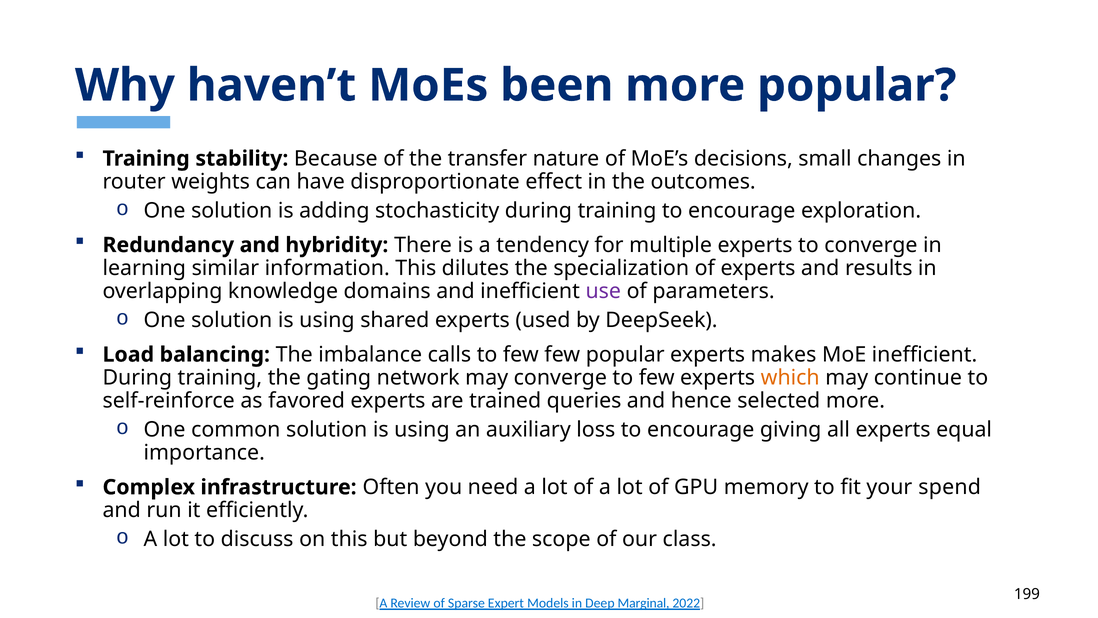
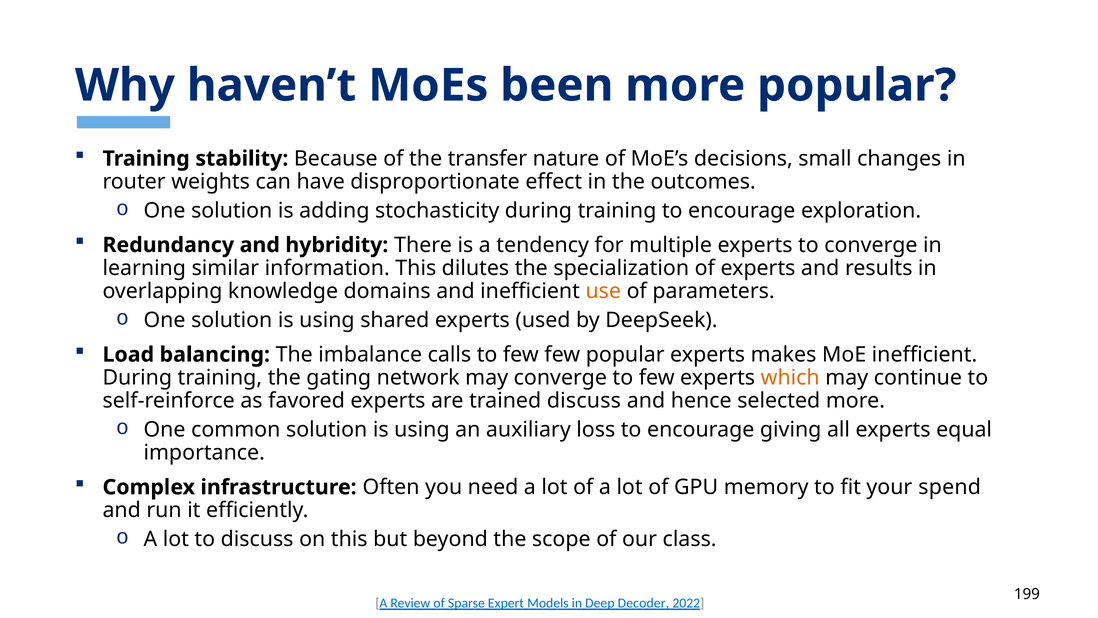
use colour: purple -> orange
trained queries: queries -> discuss
Marginal: Marginal -> Decoder
